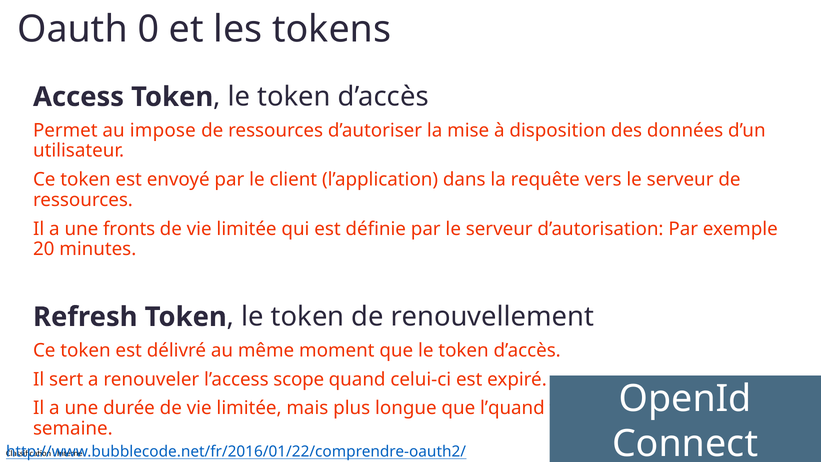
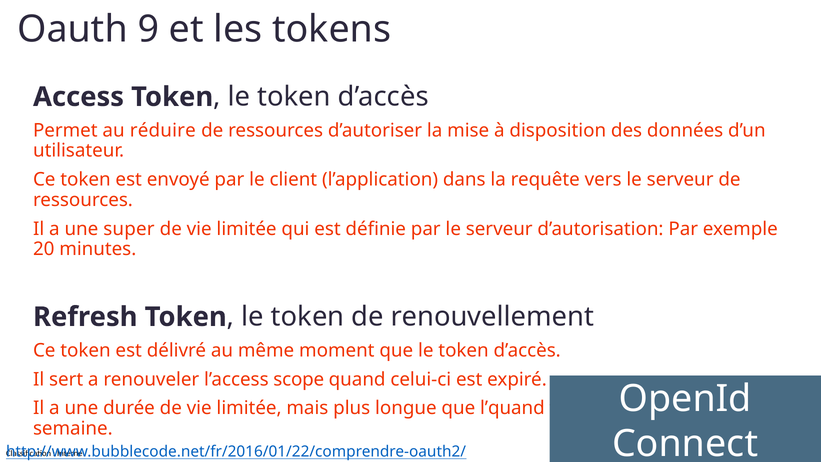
0: 0 -> 9
impose: impose -> réduire
fronts: fronts -> super
